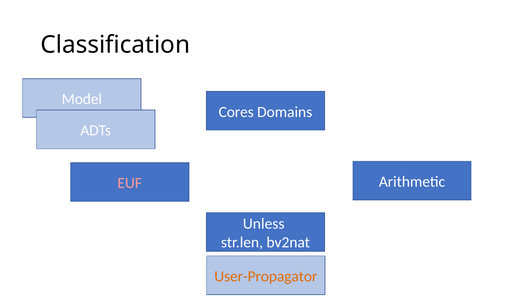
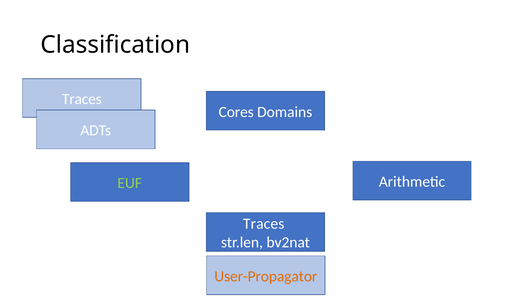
Model at (82, 99): Model -> Traces
EUF colour: pink -> light green
Unless at (264, 223): Unless -> Traces
